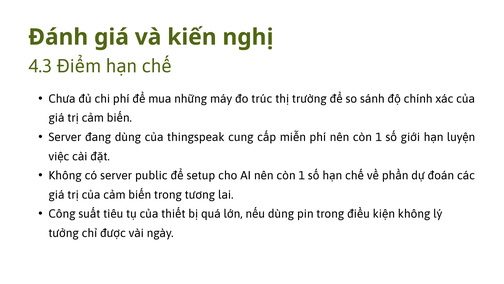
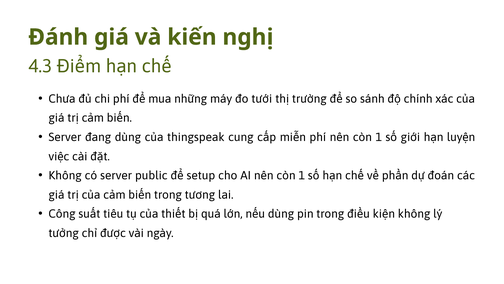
trúc: trúc -> tưới
